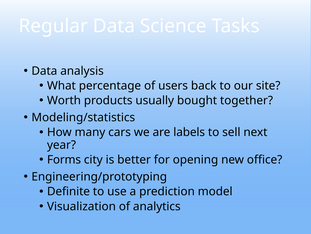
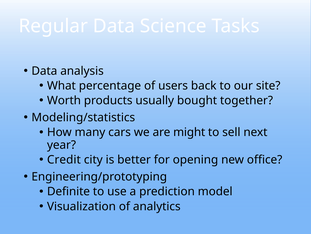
labels: labels -> might
Forms: Forms -> Credit
